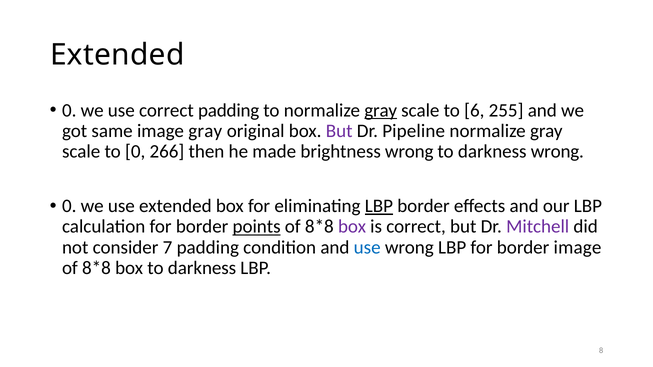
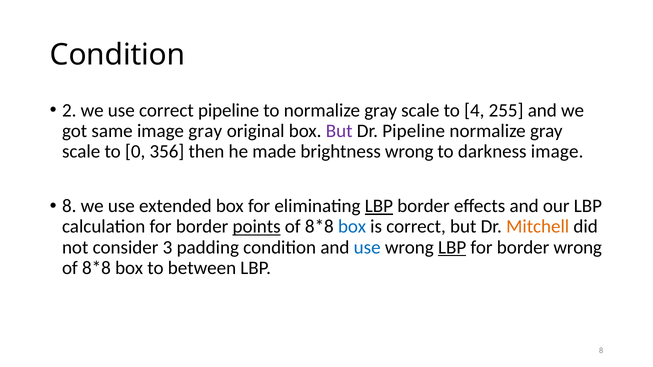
Extended at (117, 55): Extended -> Condition
0 at (69, 110): 0 -> 2
correct padding: padding -> pipeline
gray at (381, 110) underline: present -> none
6: 6 -> 4
266: 266 -> 356
darkness wrong: wrong -> image
0 at (69, 206): 0 -> 8
box at (352, 227) colour: purple -> blue
Mitchell colour: purple -> orange
7: 7 -> 3
LBP at (452, 247) underline: none -> present
border image: image -> wrong
box to darkness: darkness -> between
